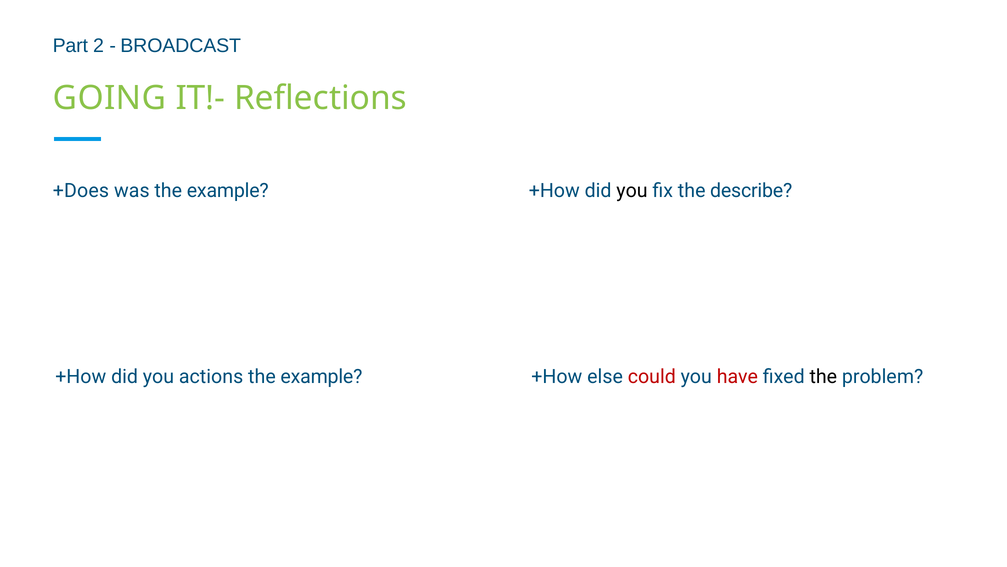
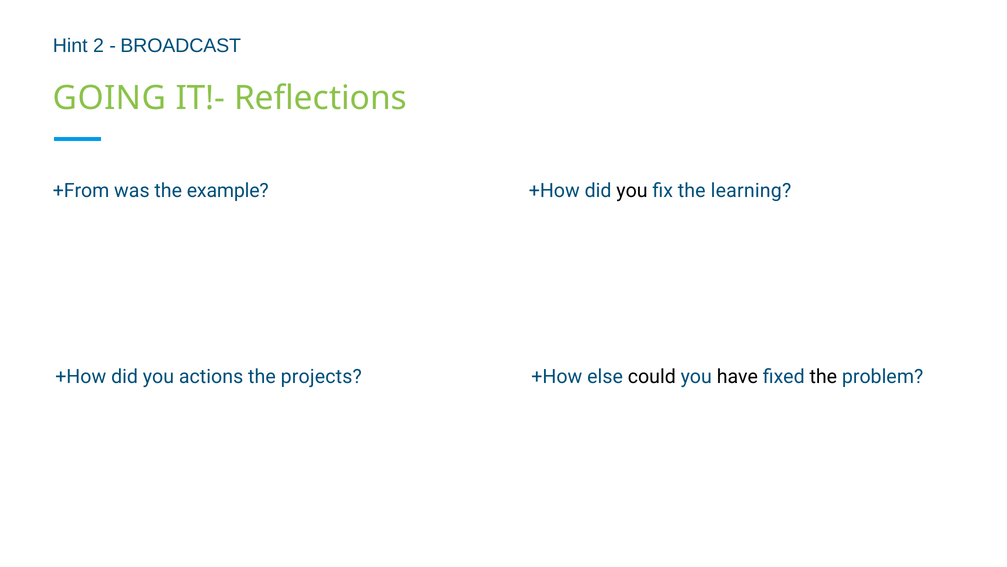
Part: Part -> Hint
+Does: +Does -> +From
describe: describe -> learning
example at (321, 377): example -> projects
could colour: red -> black
have colour: red -> black
